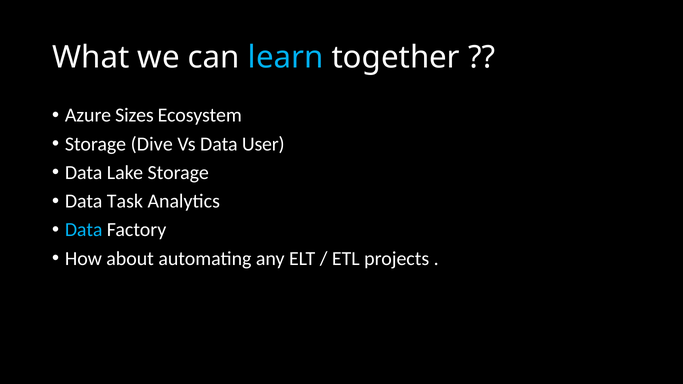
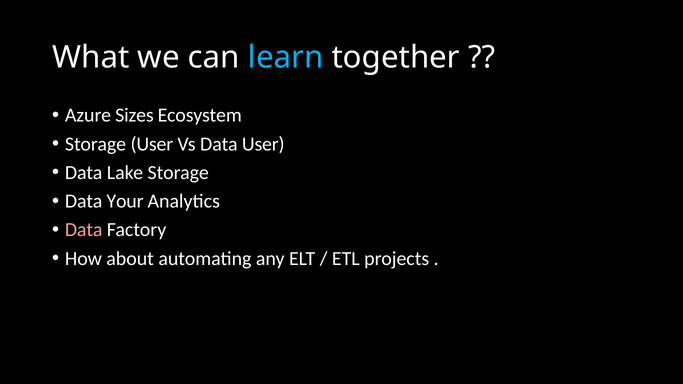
Storage Dive: Dive -> User
Task: Task -> Your
Data at (84, 230) colour: light blue -> pink
